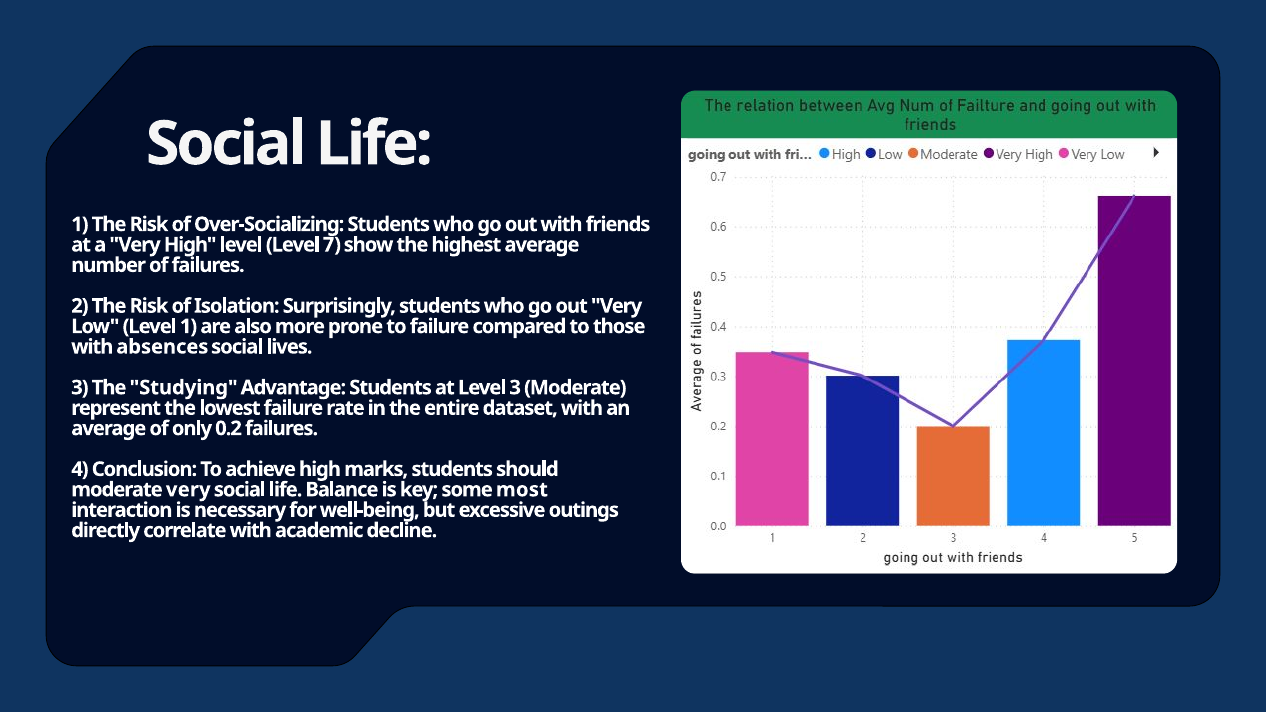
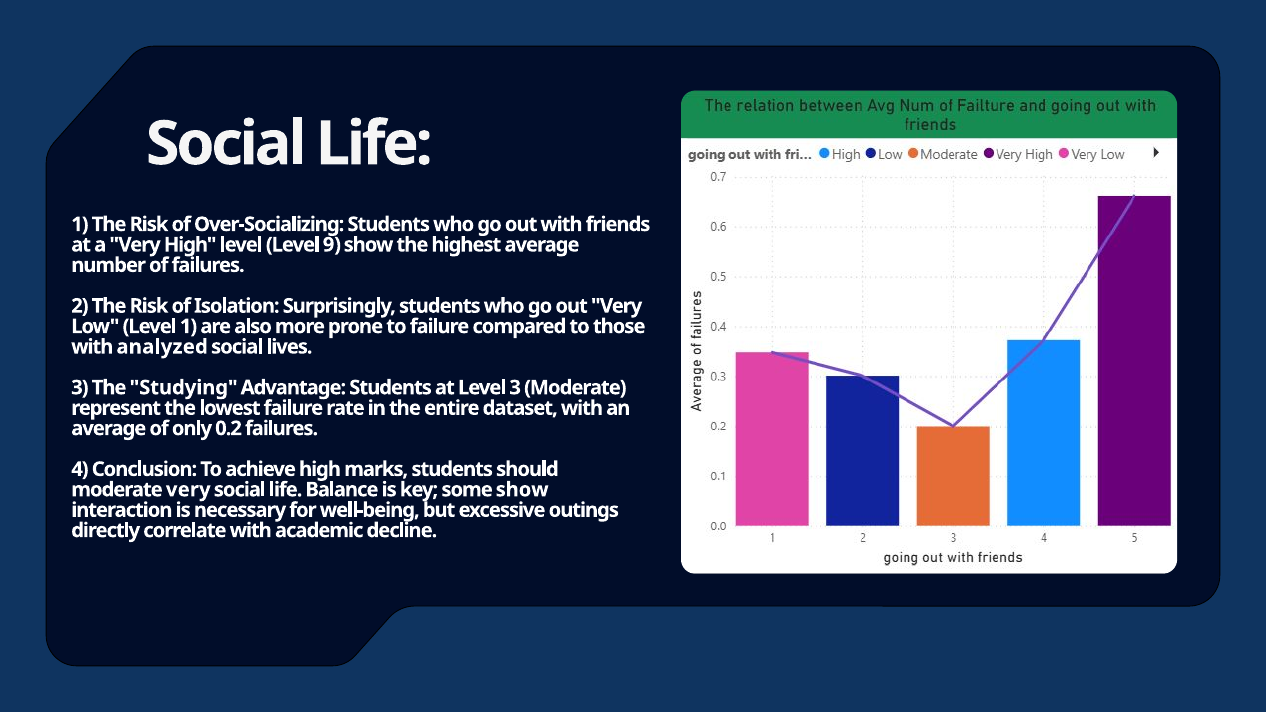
7: 7 -> 9
absences: absences -> analyzed
some most: most -> show
